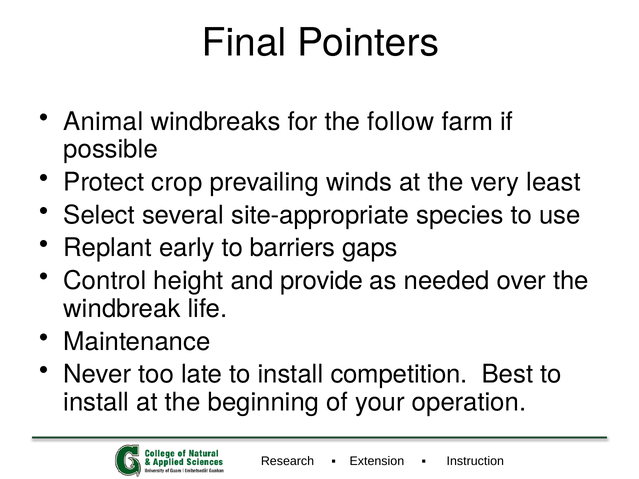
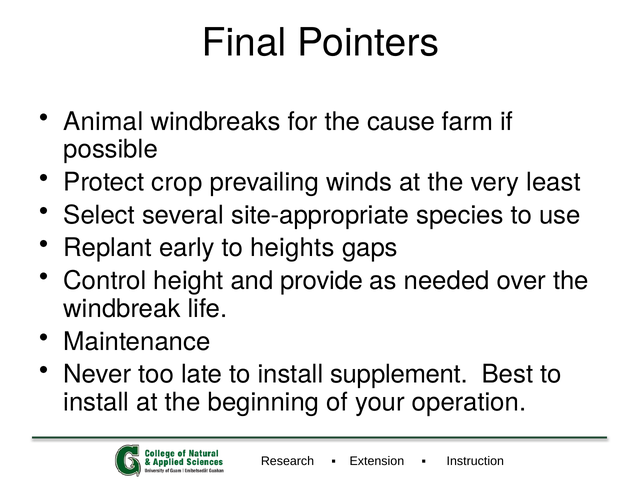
follow: follow -> cause
barriers: barriers -> heights
competition: competition -> supplement
